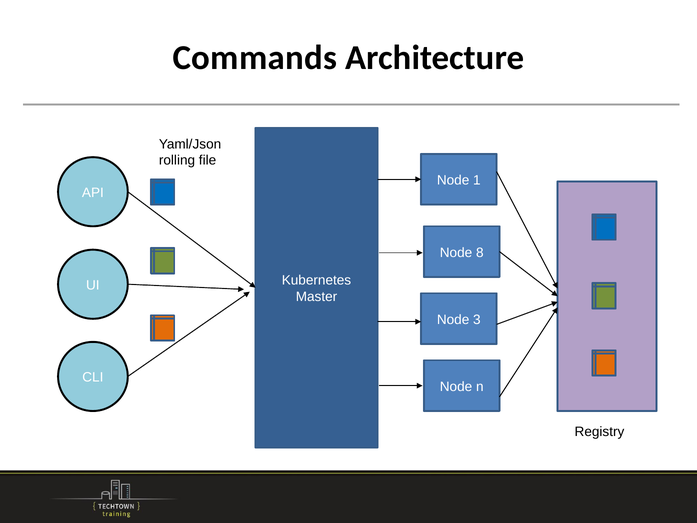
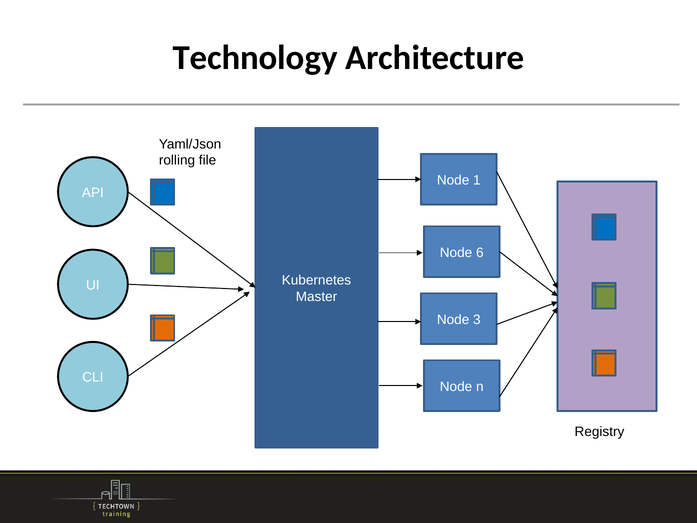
Commands: Commands -> Technology
8: 8 -> 6
